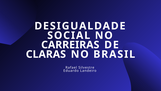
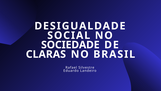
CARREIRAS: CARREIRAS -> SOCIEDADE
